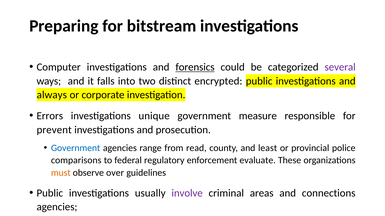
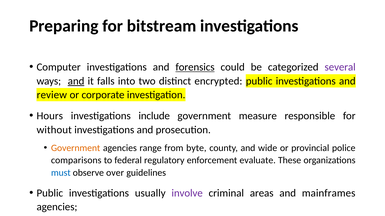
and at (76, 81) underline: none -> present
always: always -> review
Errors: Errors -> Hours
unique: unique -> include
prevent: prevent -> without
Government at (76, 148) colour: blue -> orange
read: read -> byte
least: least -> wide
must colour: orange -> blue
connections: connections -> mainframes
